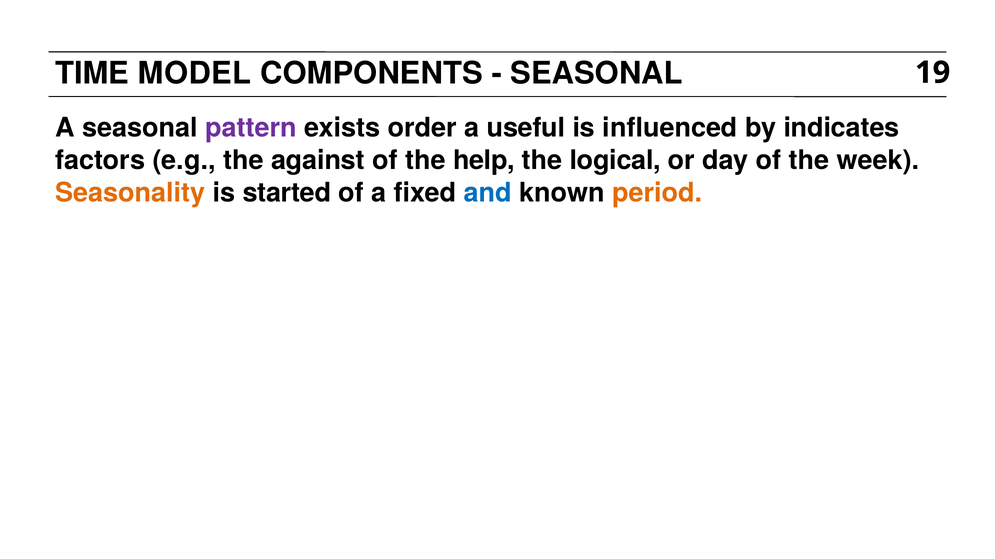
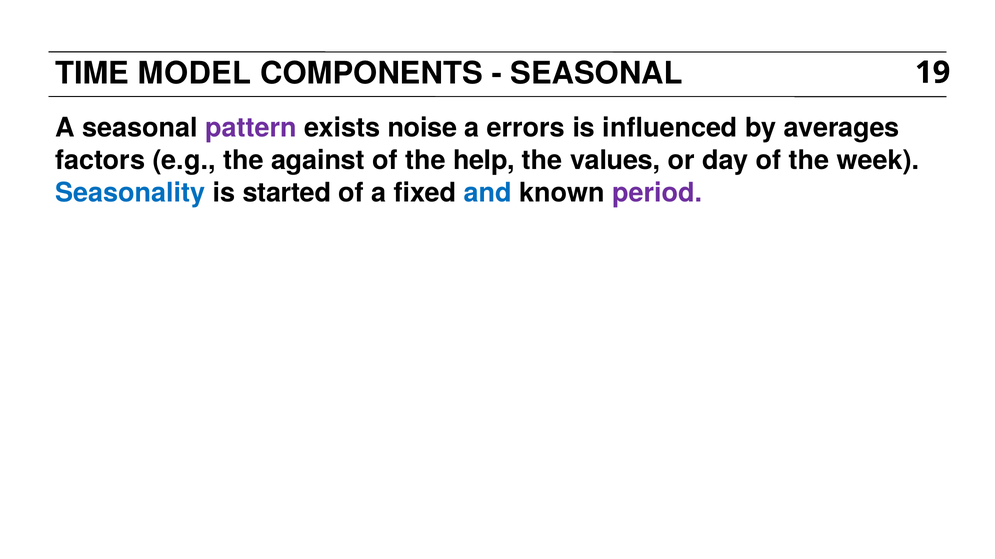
order: order -> noise
useful: useful -> errors
indicates: indicates -> averages
logical: logical -> values
Seasonality colour: orange -> blue
period colour: orange -> purple
